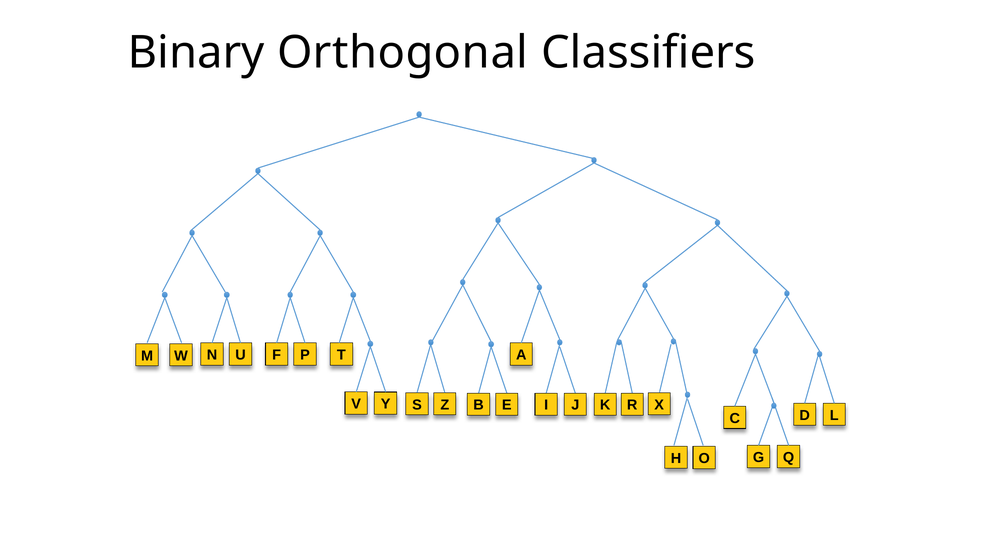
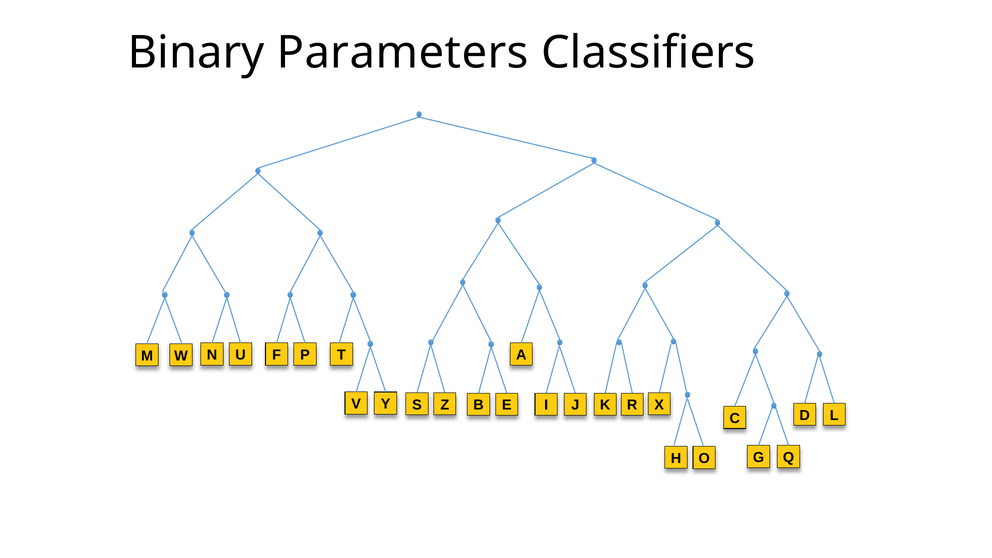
Orthogonal: Orthogonal -> Parameters
